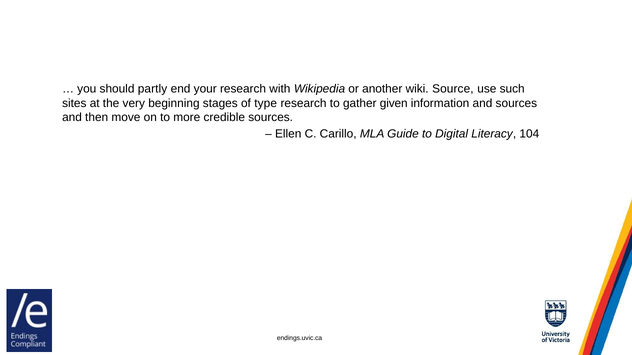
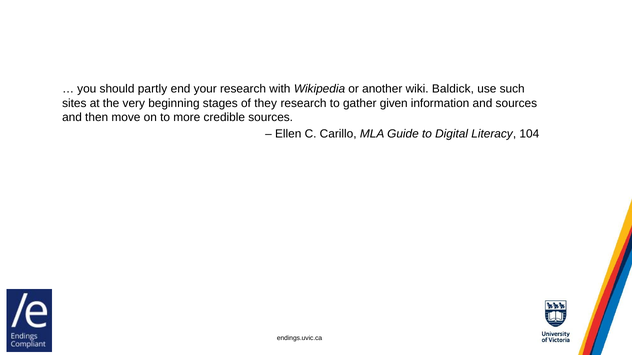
Source: Source -> Baldick
type: type -> they
